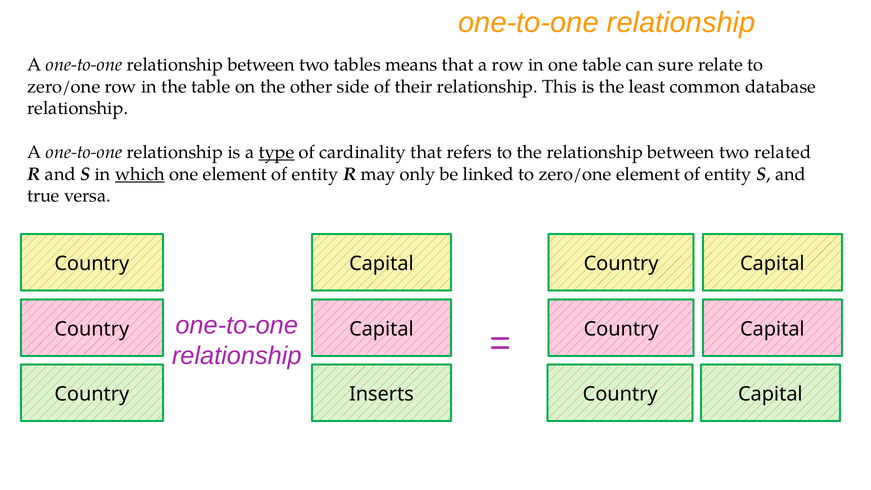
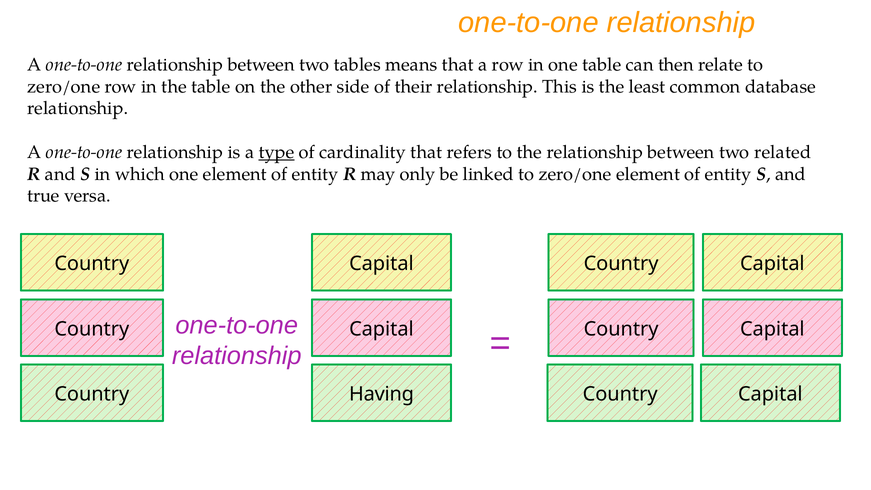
sure: sure -> then
which underline: present -> none
Inserts: Inserts -> Having
